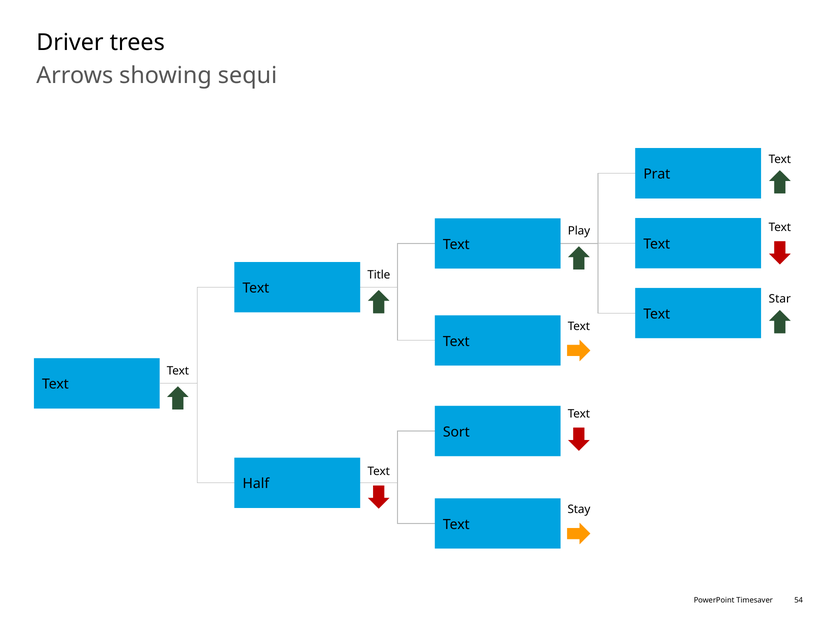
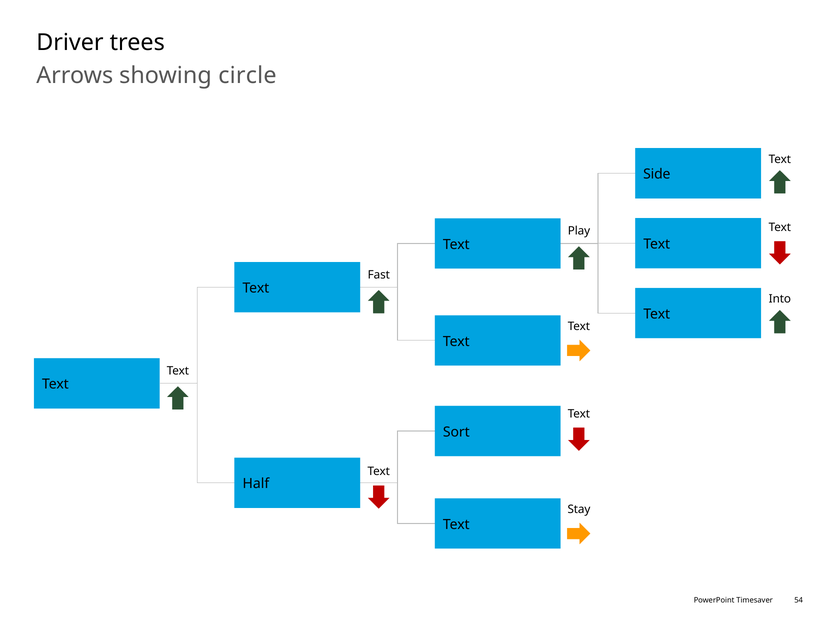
sequi: sequi -> circle
Prat: Prat -> Side
Title: Title -> Fast
Star: Star -> Into
